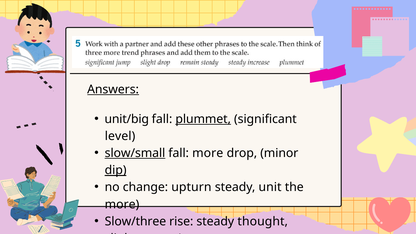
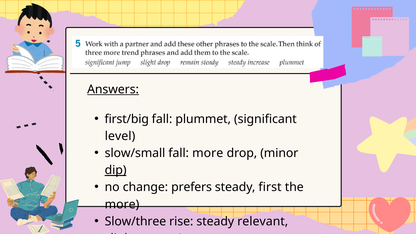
unit/big: unit/big -> first/big
plummet underline: present -> none
slow/small underline: present -> none
change upturn: upturn -> prefers
unit: unit -> first
thought: thought -> relevant
